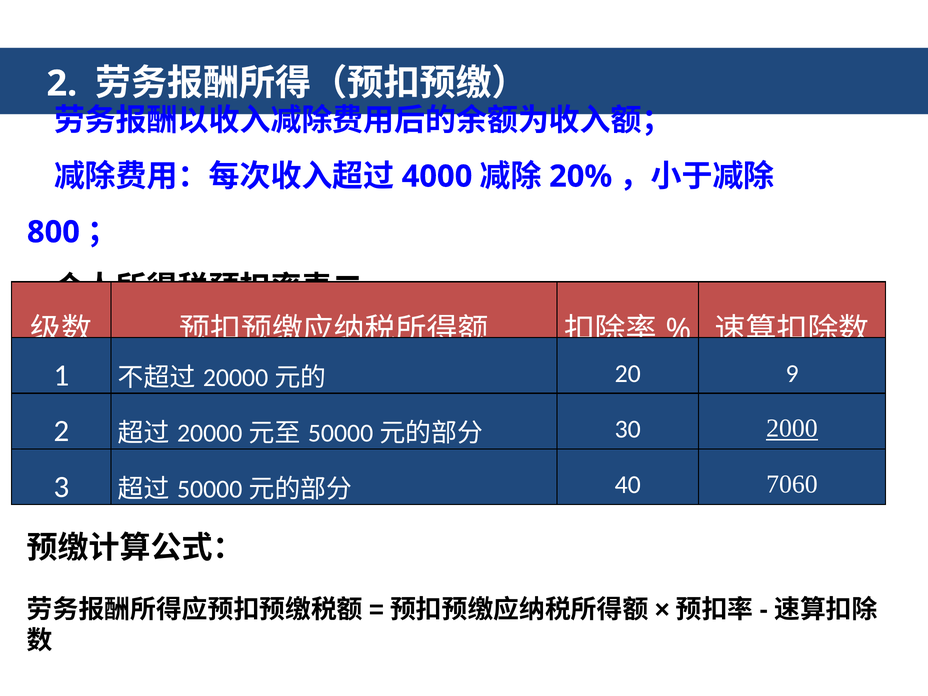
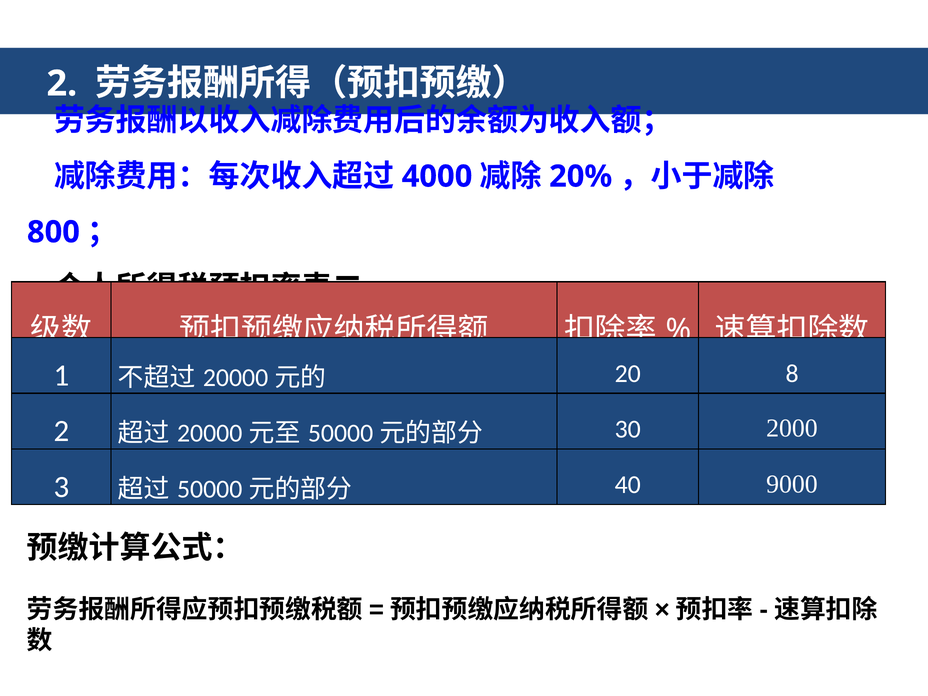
9: 9 -> 8
2000 underline: present -> none
7060: 7060 -> 9000
